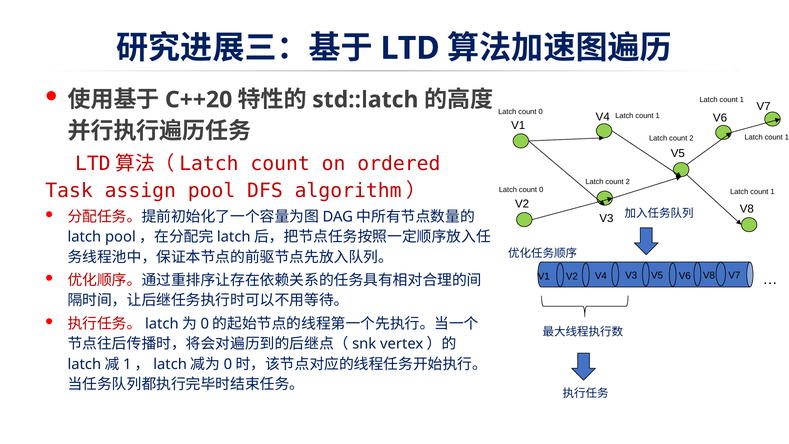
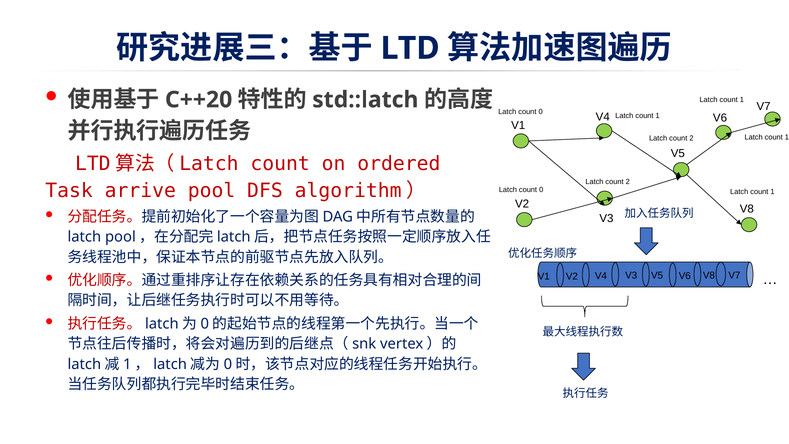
assign: assign -> arrive
